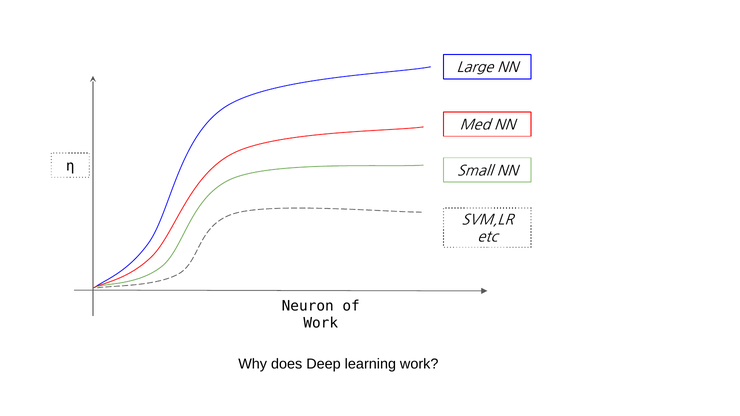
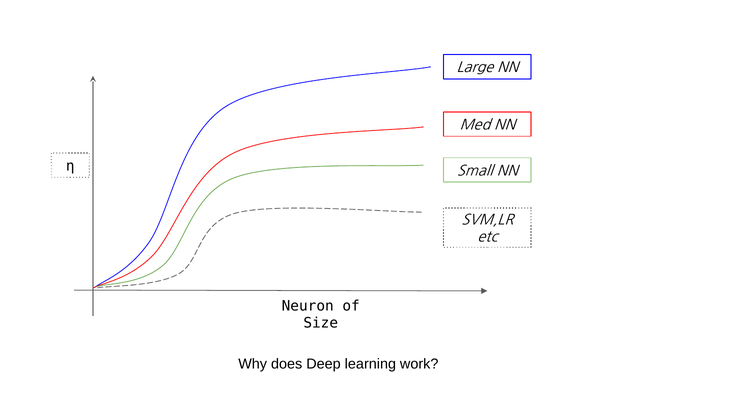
Work at (321, 323): Work -> Size
